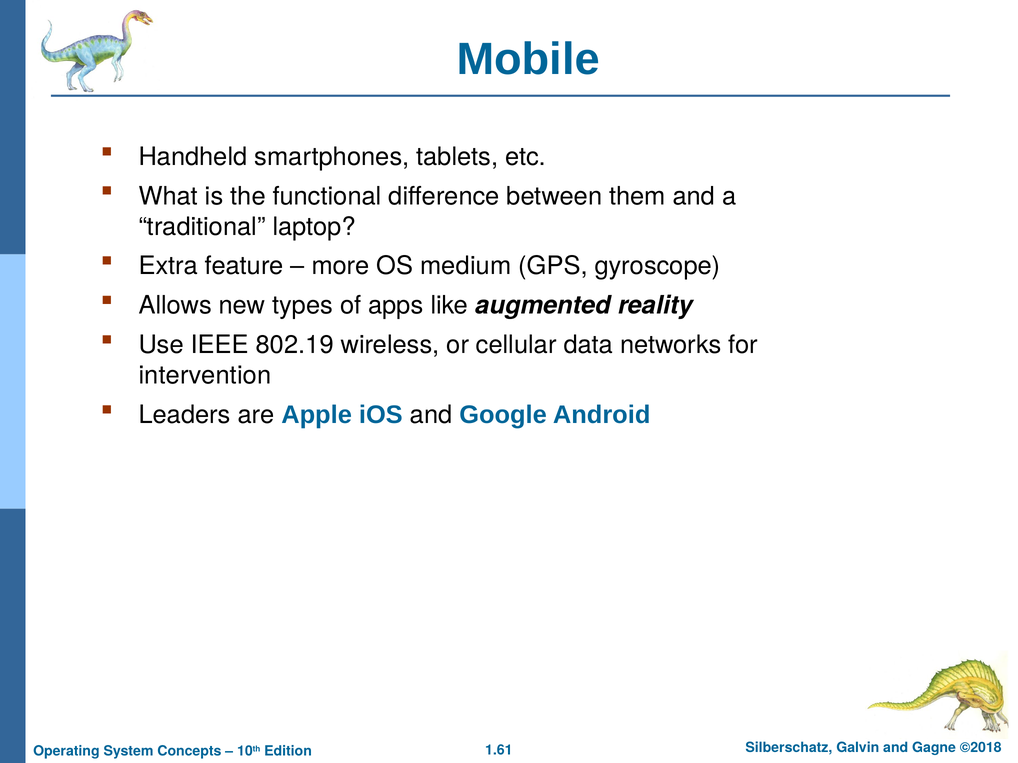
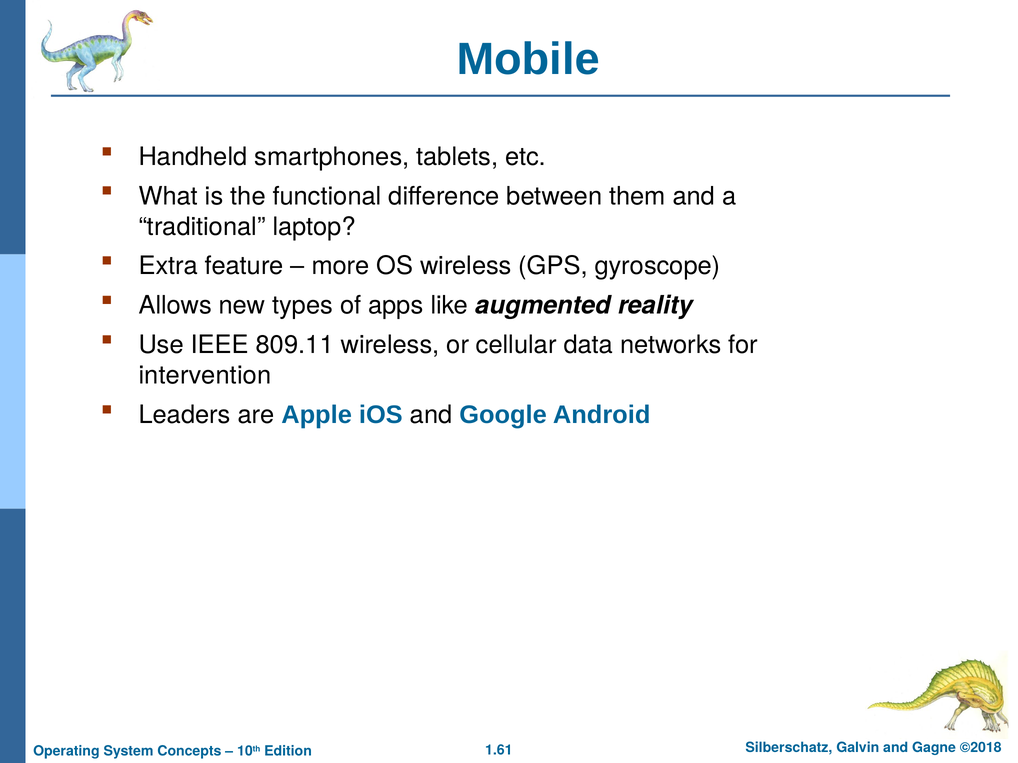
OS medium: medium -> wireless
802.19: 802.19 -> 809.11
